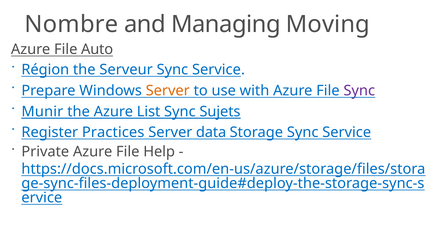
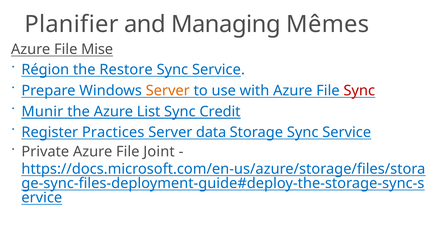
Nombre: Nombre -> Planifier
Moving: Moving -> Mêmes
Auto: Auto -> Mise
Serveur: Serveur -> Restore
Sync at (359, 91) colour: purple -> red
Sujets: Sujets -> Credit
Help: Help -> Joint
